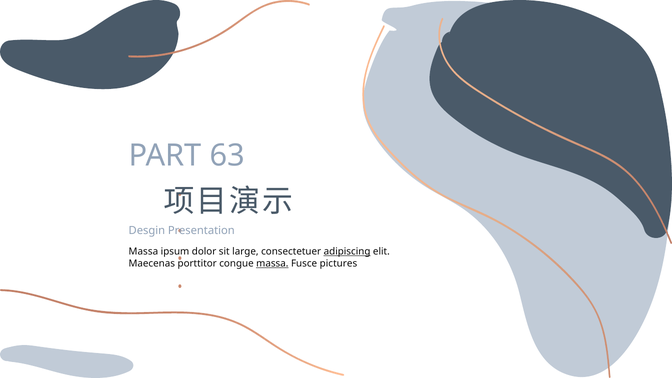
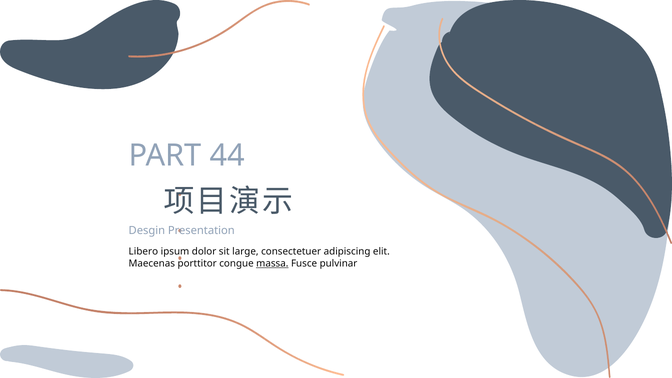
63: 63 -> 44
Massa at (143, 252): Massa -> Libero
adipiscing underline: present -> none
pictures: pictures -> pulvinar
